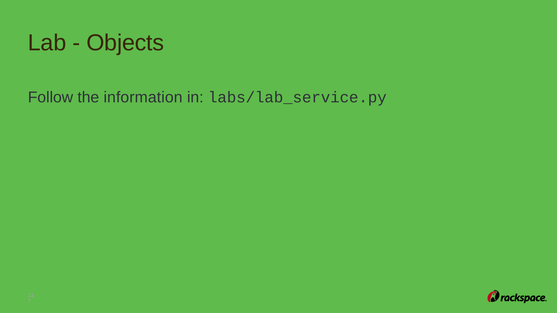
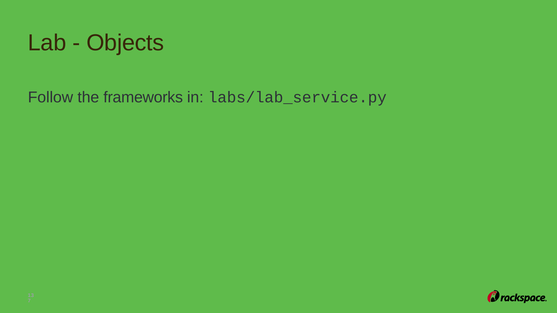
information: information -> frameworks
